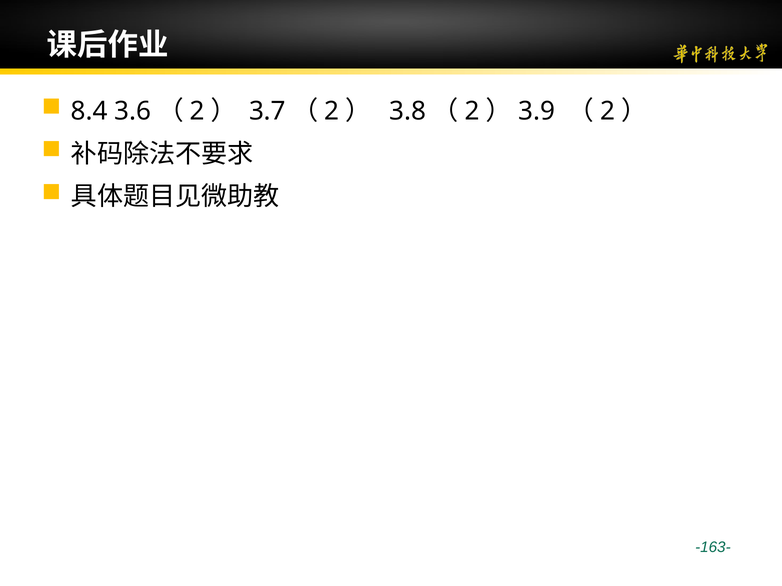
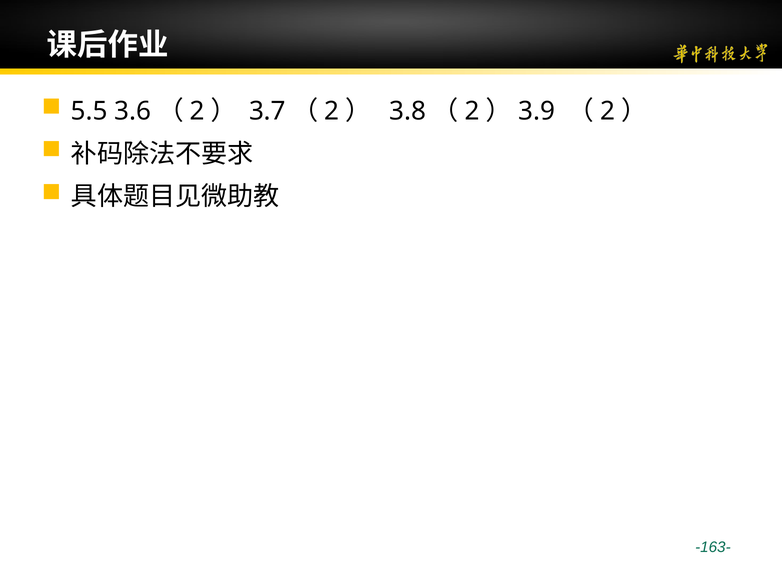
8.4: 8.4 -> 5.5
